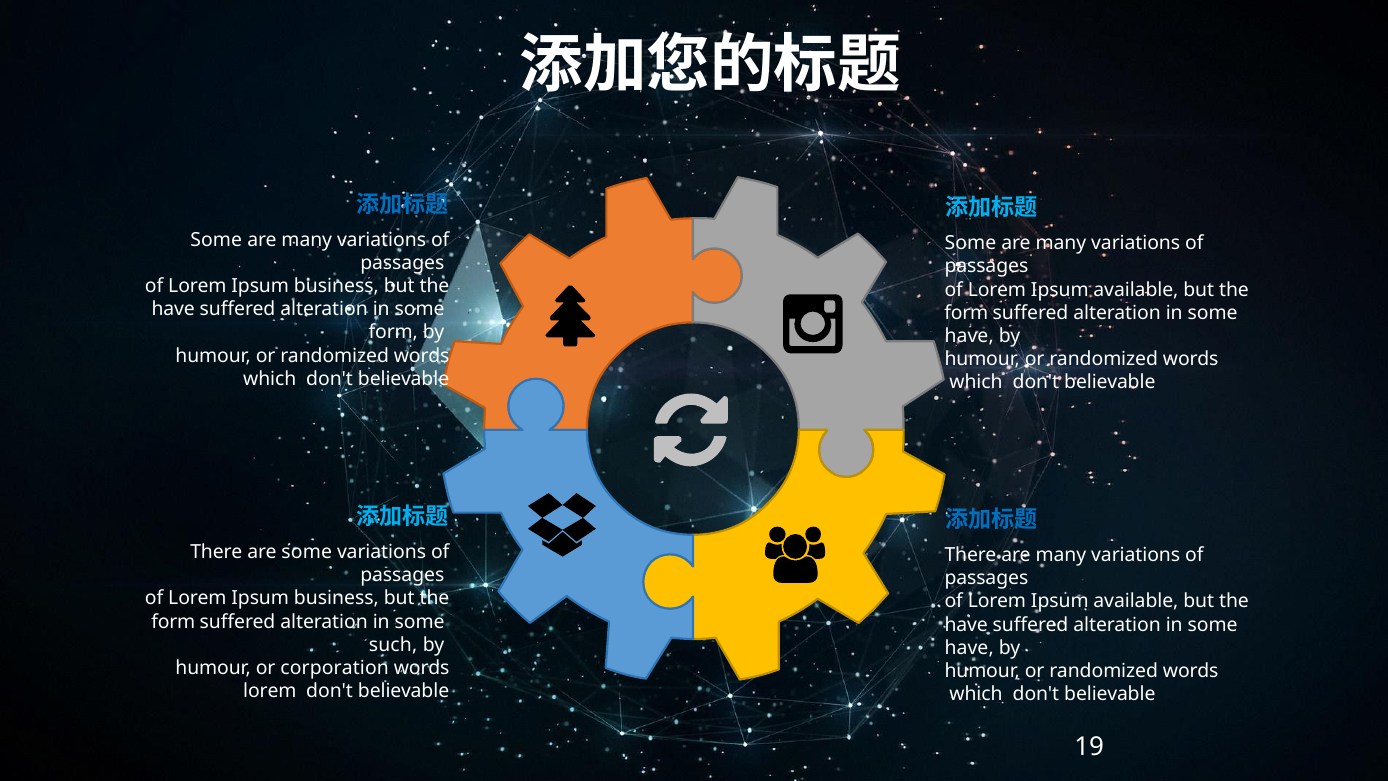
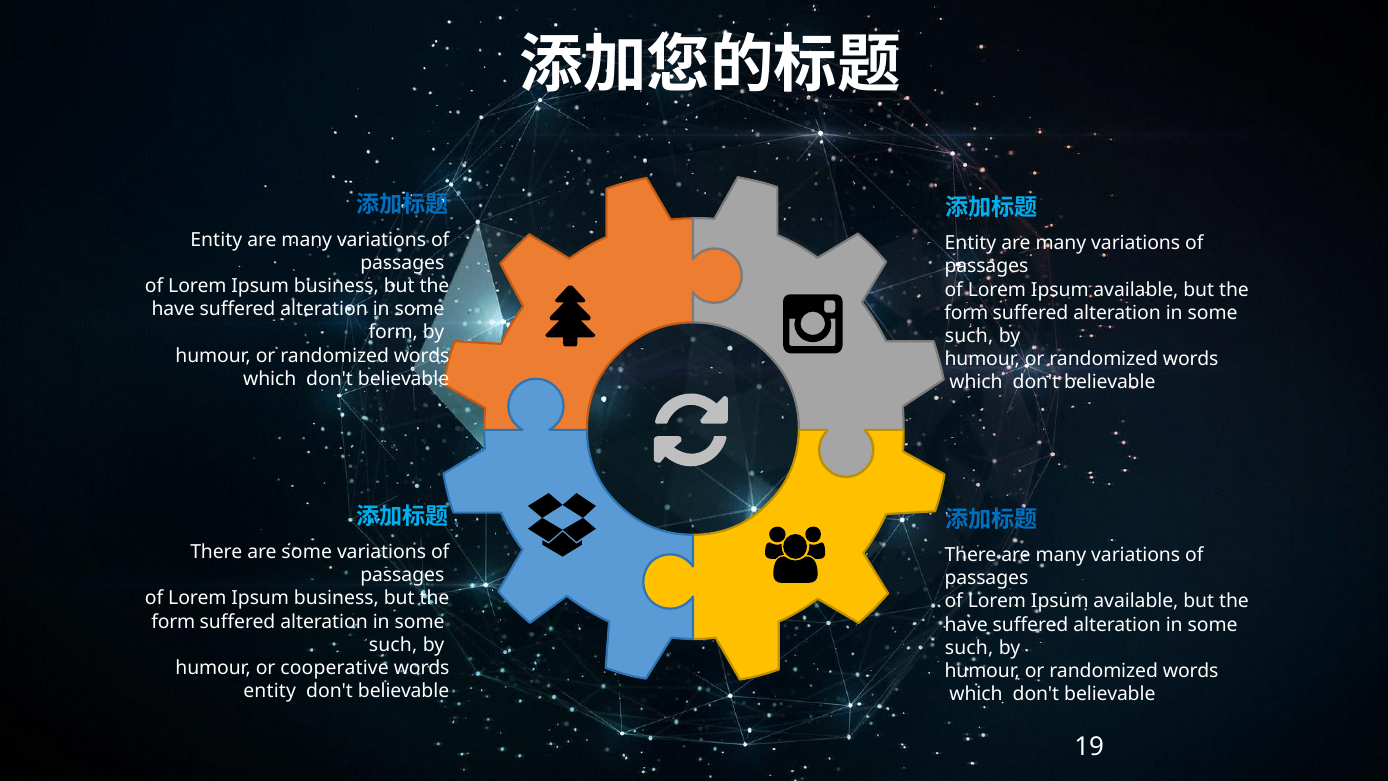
Some at (216, 240): Some -> Entity
Some at (970, 243): Some -> Entity
have at (969, 336): have -> such
have at (969, 648): have -> such
corporation: corporation -> cooperative
lorem at (270, 691): lorem -> entity
